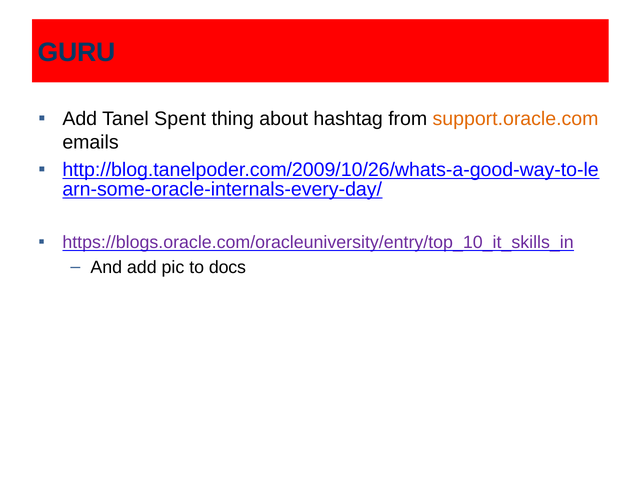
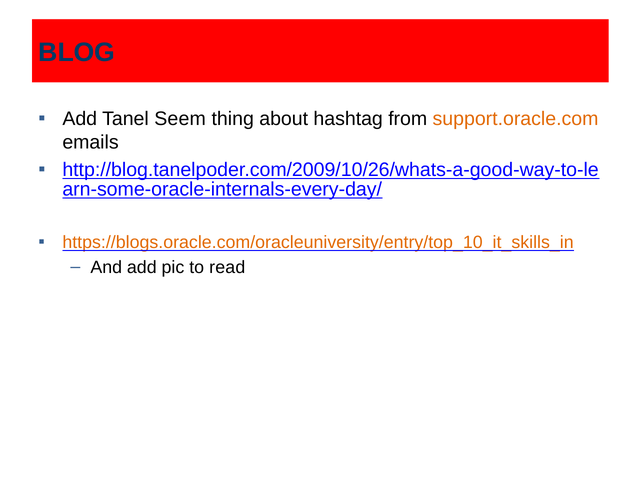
GURU: GURU -> BLOG
Spent: Spent -> Seem
https://blogs.oracle.com/oracleuniversity/entry/top_10_it_skills_in colour: purple -> orange
docs: docs -> read
